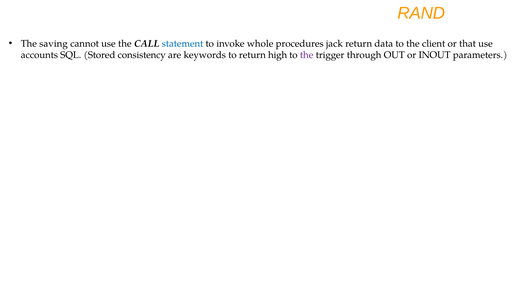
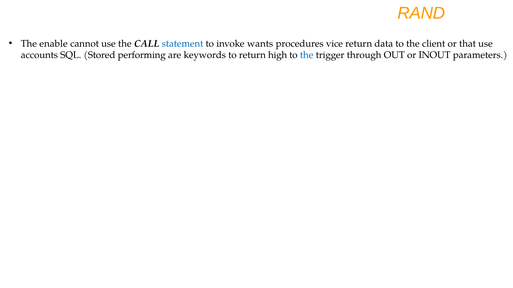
saving: saving -> enable
whole: whole -> wants
jack: jack -> vice
consistency: consistency -> performing
the at (307, 55) colour: purple -> blue
